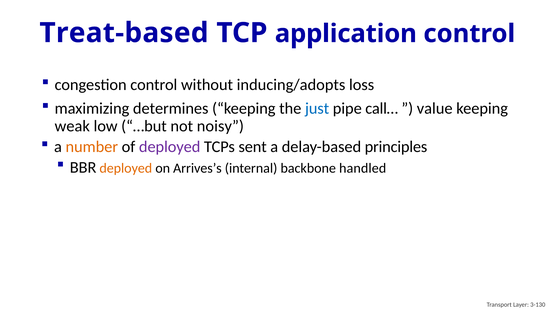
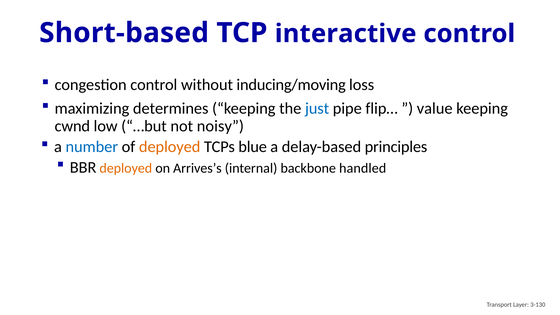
Treat-based: Treat-based -> Short-based
application: application -> interactive
inducing/adopts: inducing/adopts -> inducing/moving
call…: call… -> flip…
weak: weak -> cwnd
number colour: orange -> blue
deployed at (170, 147) colour: purple -> orange
sent: sent -> blue
